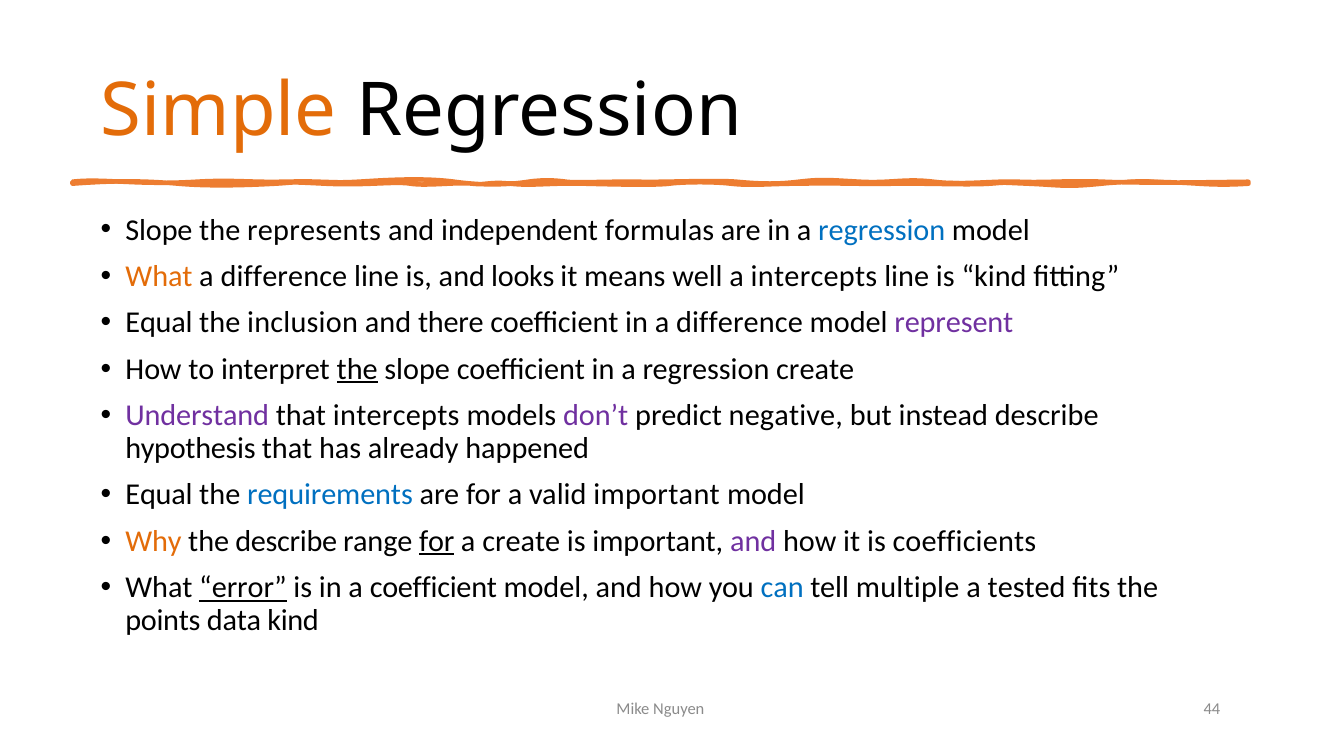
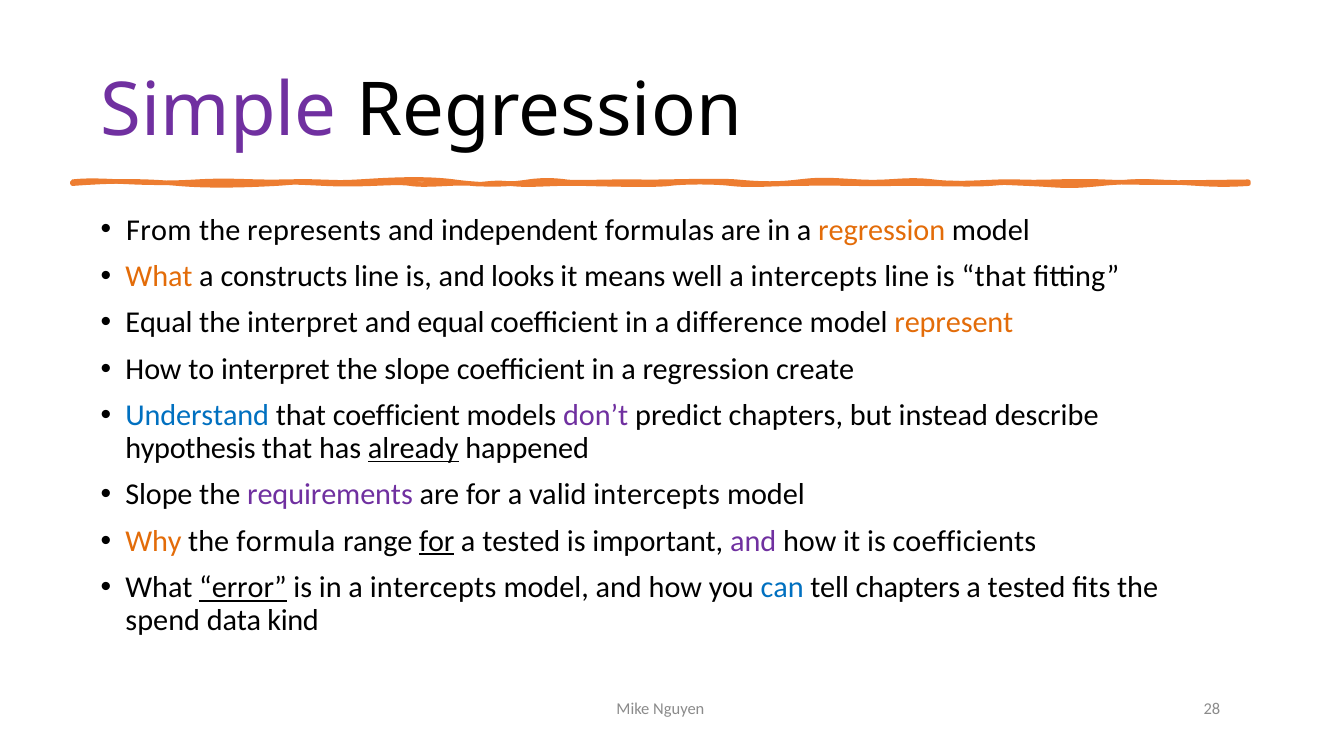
Simple colour: orange -> purple
Slope at (159, 230): Slope -> From
regression at (882, 230) colour: blue -> orange
difference at (284, 277): difference -> constructs
is kind: kind -> that
the inclusion: inclusion -> interpret
and there: there -> equal
represent colour: purple -> orange
the at (357, 369) underline: present -> none
Understand colour: purple -> blue
that intercepts: intercepts -> coefficient
predict negative: negative -> chapters
already underline: none -> present
Equal at (159, 495): Equal -> Slope
requirements colour: blue -> purple
valid important: important -> intercepts
the describe: describe -> formula
create at (521, 541): create -> tested
in a coefficient: coefficient -> intercepts
tell multiple: multiple -> chapters
points: points -> spend
44: 44 -> 28
